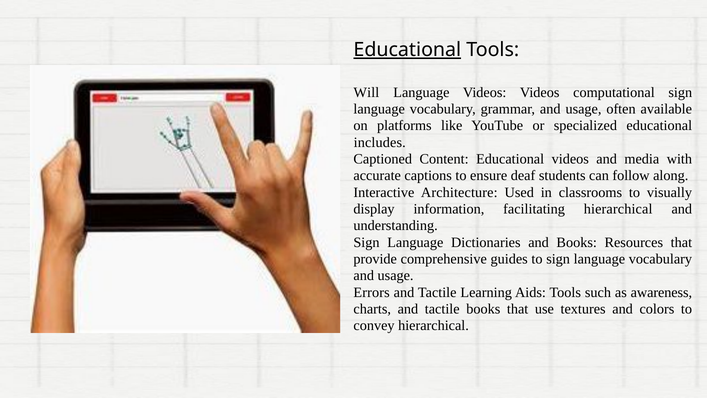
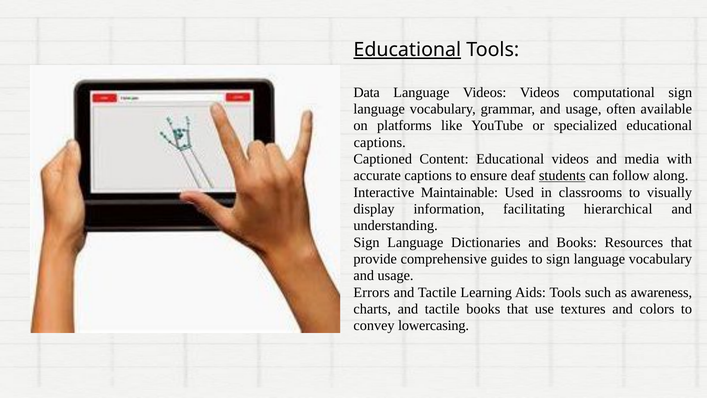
Will: Will -> Data
includes at (380, 142): includes -> captions
students underline: none -> present
Architecture: Architecture -> Maintainable
convey hierarchical: hierarchical -> lowercasing
